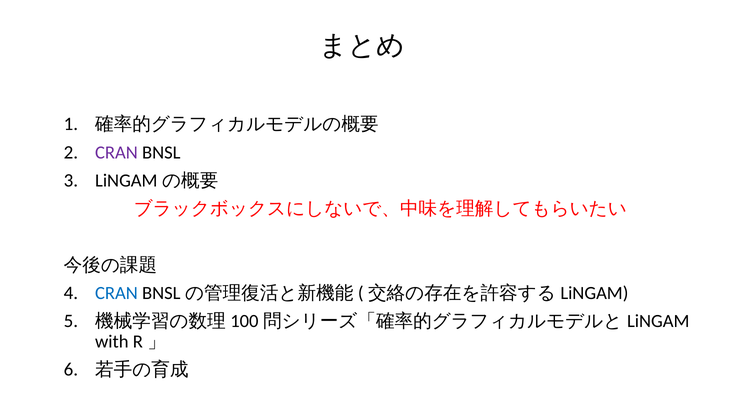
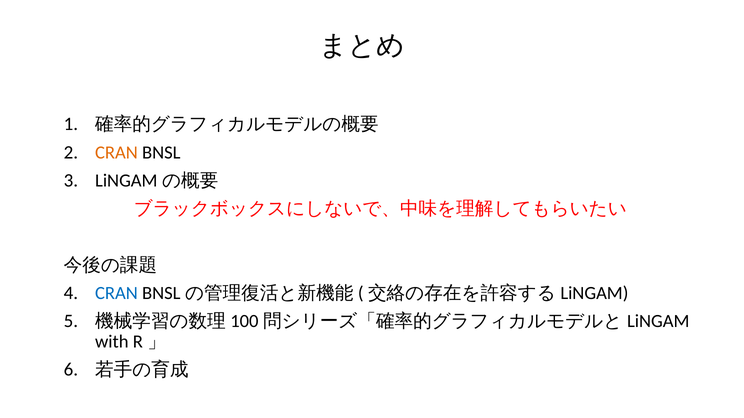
CRAN at (116, 153) colour: purple -> orange
